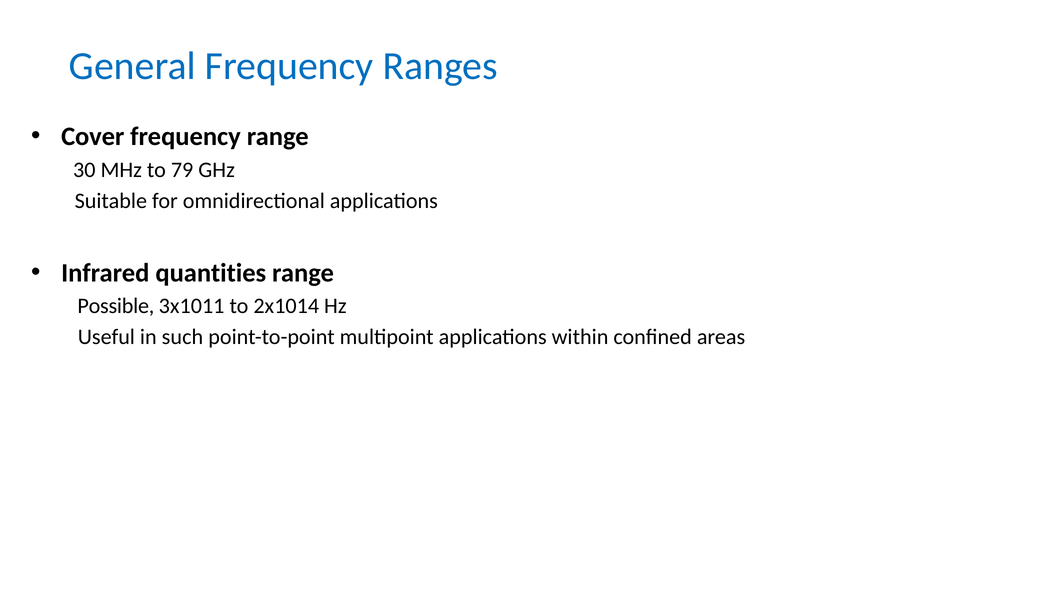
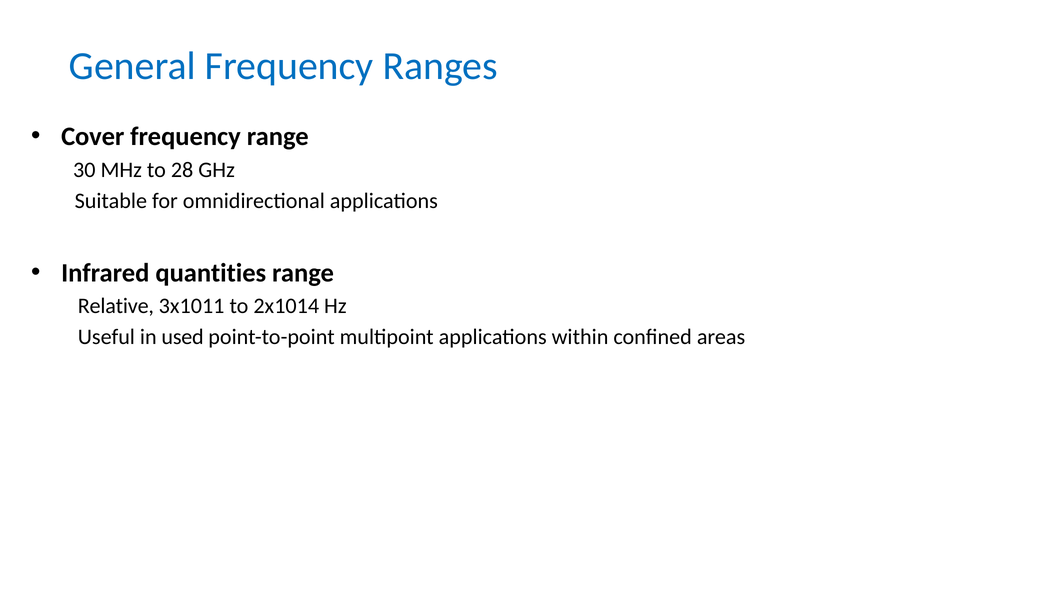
79: 79 -> 28
Possible: Possible -> Relative
such: such -> used
